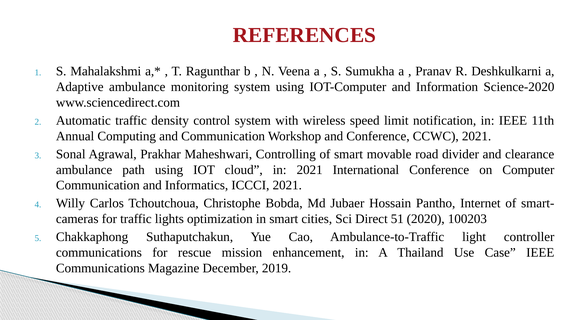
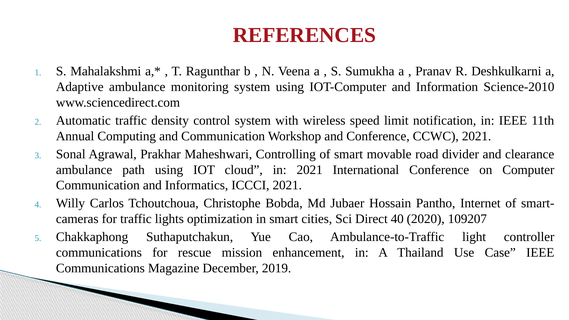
Science-2020: Science-2020 -> Science-2010
51: 51 -> 40
100203: 100203 -> 109207
